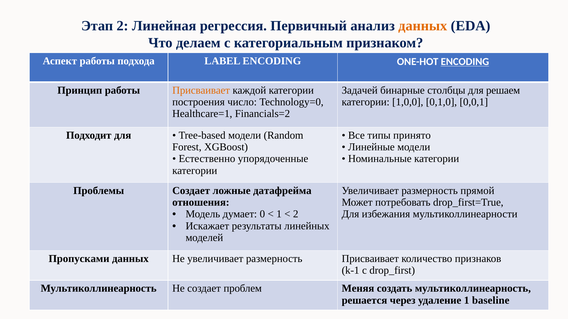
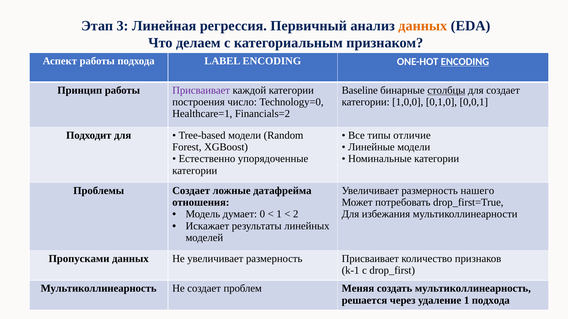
Этап 2: 2 -> 3
Присваивает at (201, 90) colour: orange -> purple
Задачей: Задачей -> Baseline
столбцы underline: none -> present
для решаем: решаем -> создает
принято: принято -> отличие
прямой: прямой -> нашего
1 baseline: baseline -> подхода
